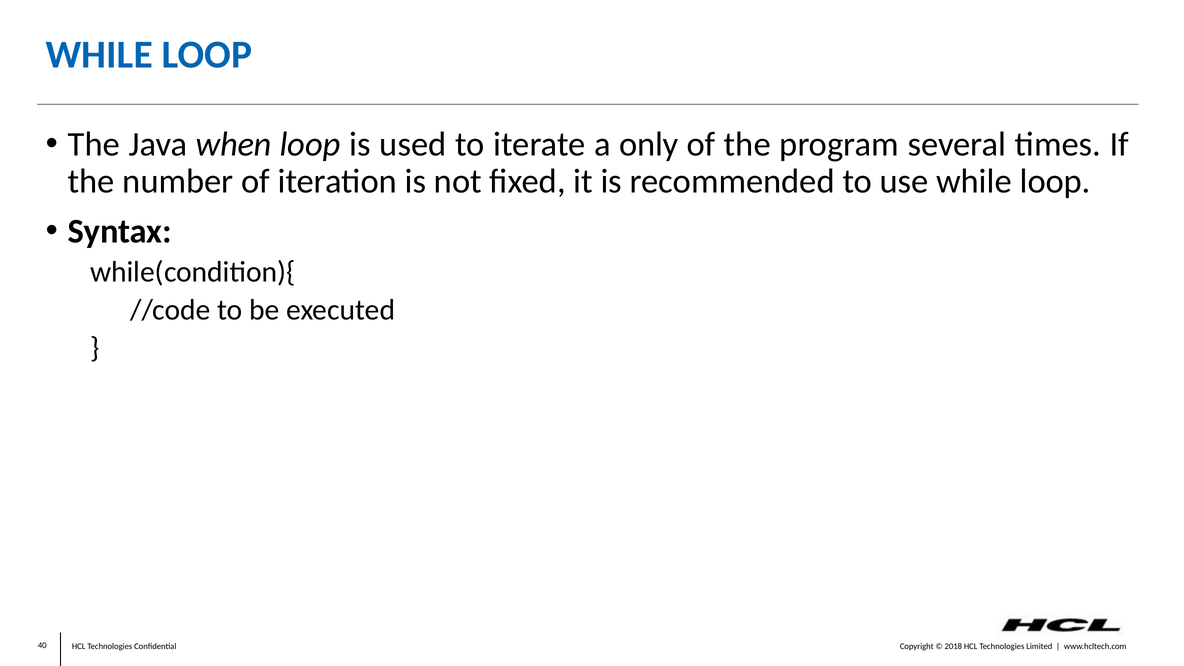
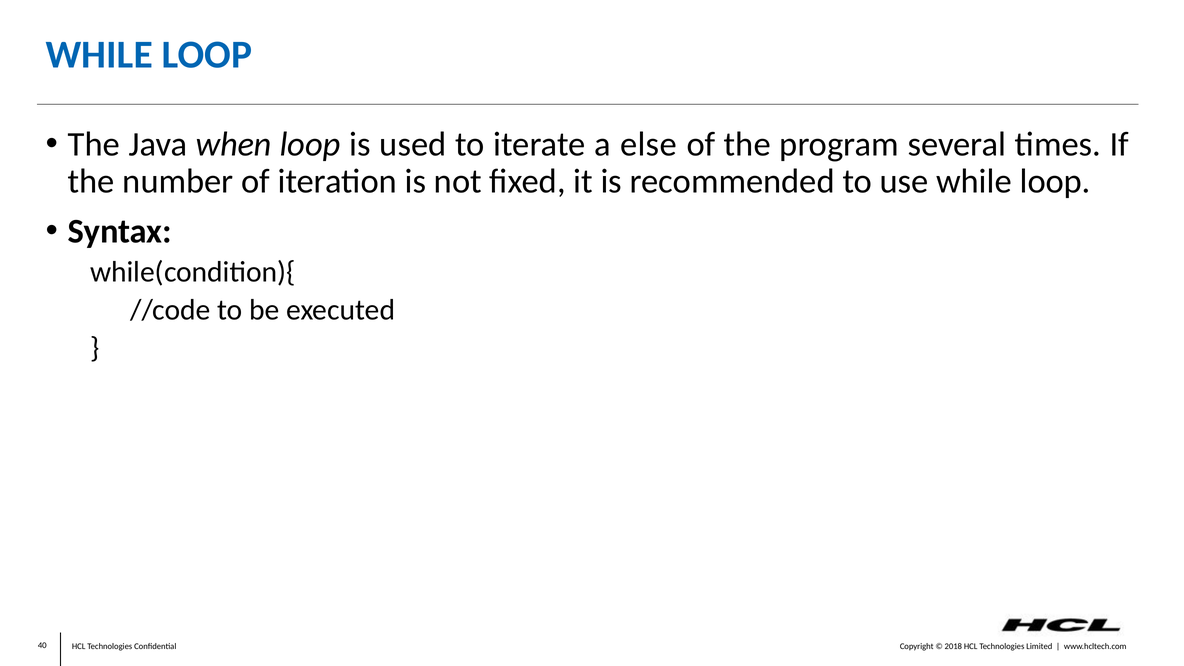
only: only -> else
